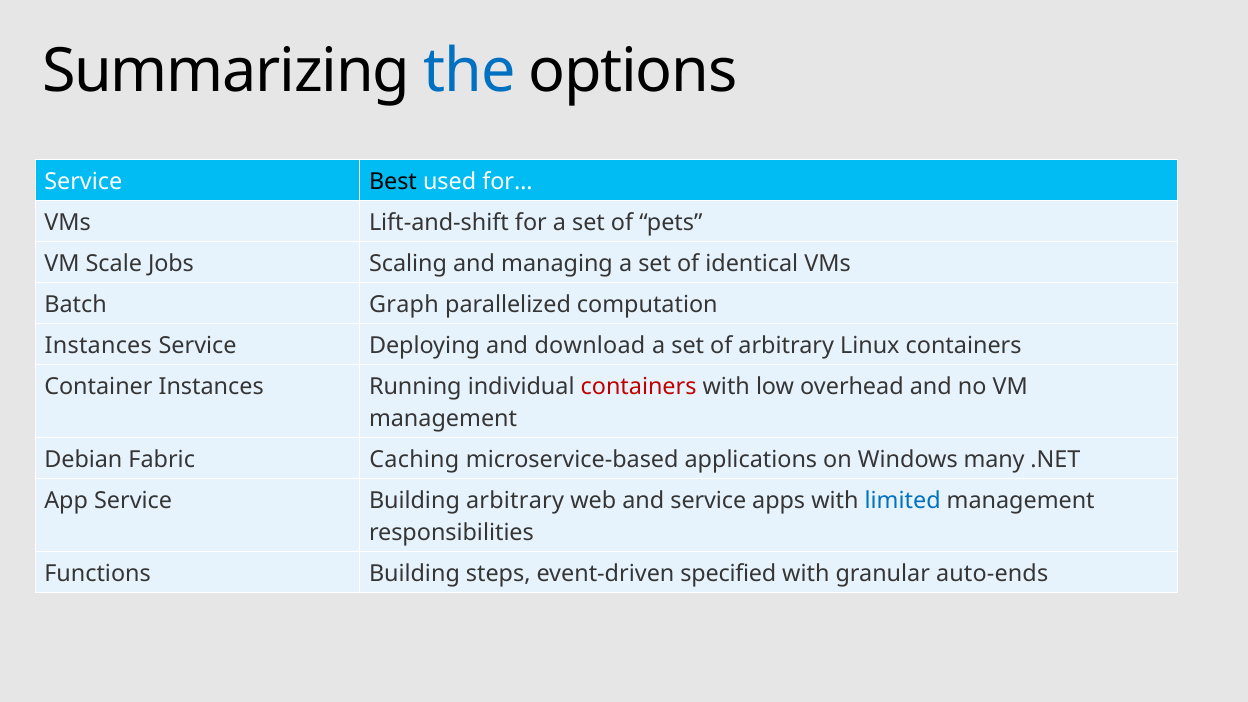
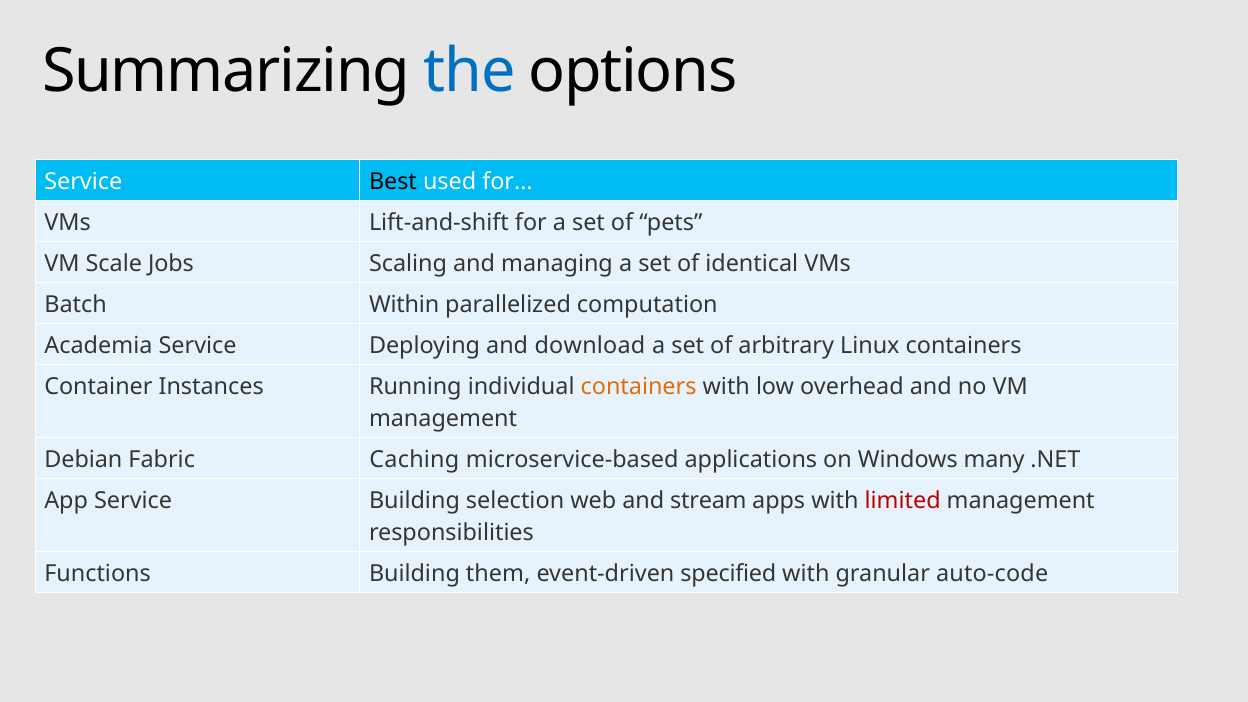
Graph: Graph -> Within
Instances at (98, 346): Instances -> Academia
containers at (639, 387) colour: red -> orange
Building arbitrary: arbitrary -> selection
and service: service -> stream
limited colour: blue -> red
steps: steps -> them
auto-ends: auto-ends -> auto-code
